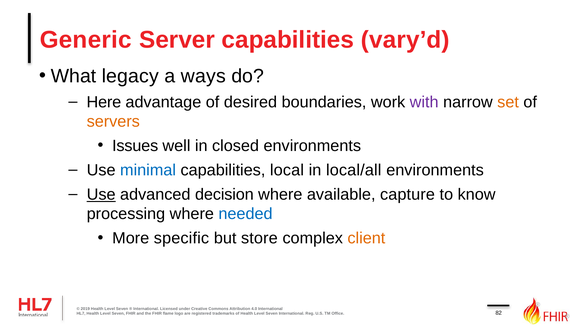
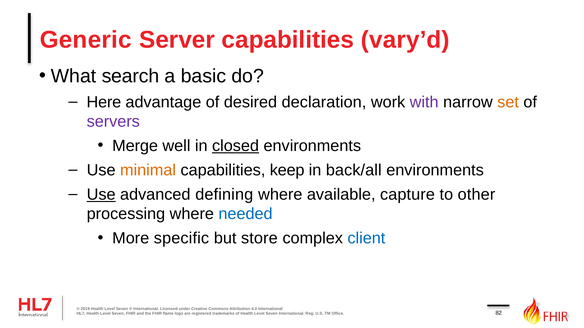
legacy: legacy -> search
ways: ways -> basic
boundaries: boundaries -> declaration
servers colour: orange -> purple
Issues: Issues -> Merge
closed underline: none -> present
minimal colour: blue -> orange
local: local -> keep
local/all: local/all -> back/all
decision: decision -> defining
know: know -> other
client colour: orange -> blue
